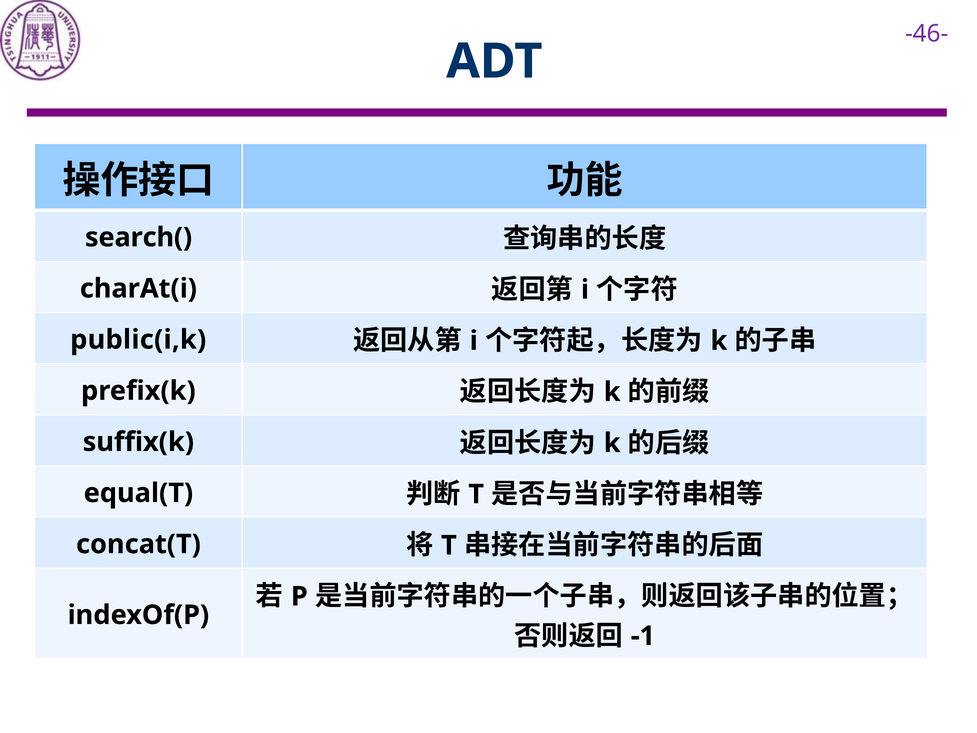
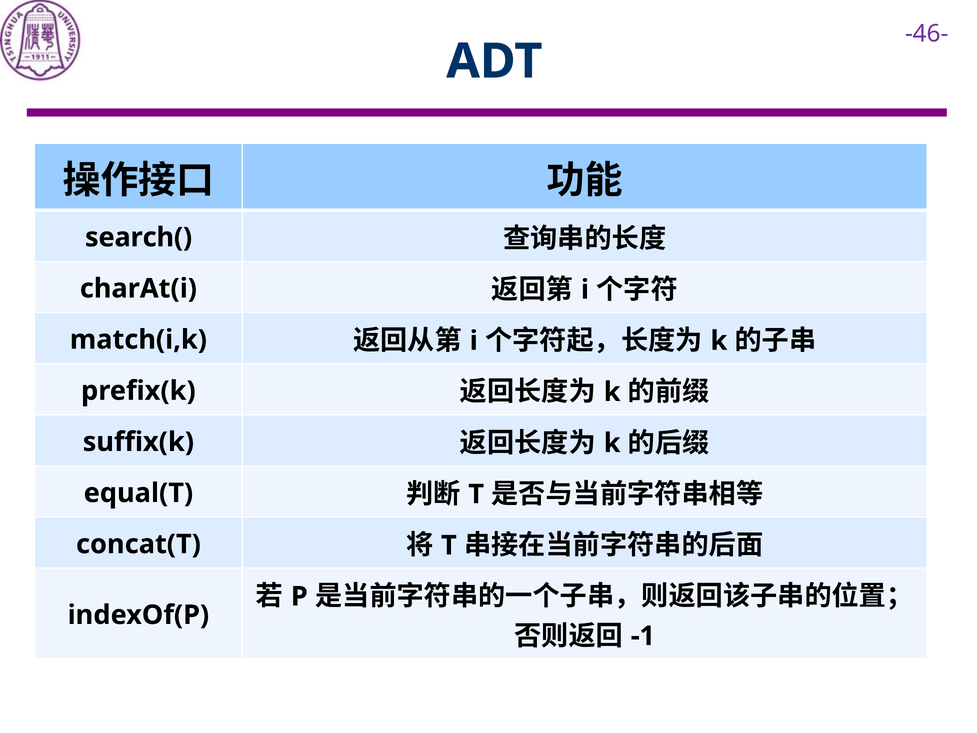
public(i,k: public(i,k -> match(i,k
